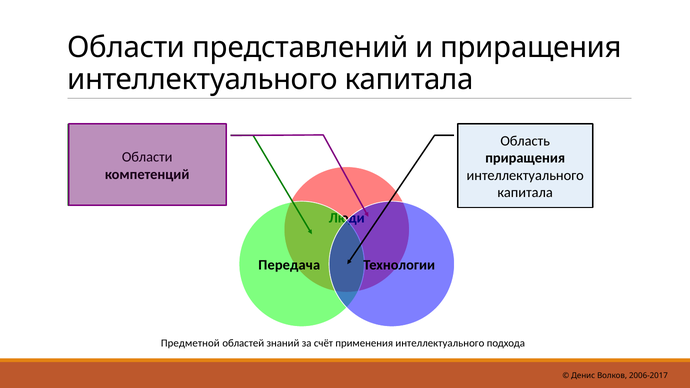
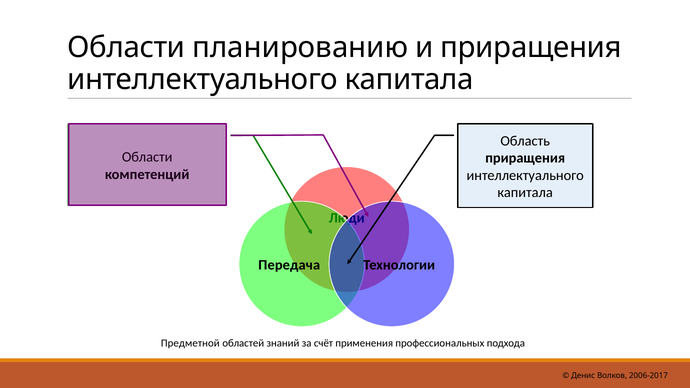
представлений: представлений -> планированию
применения интеллектуального: интеллектуального -> профессиональных
